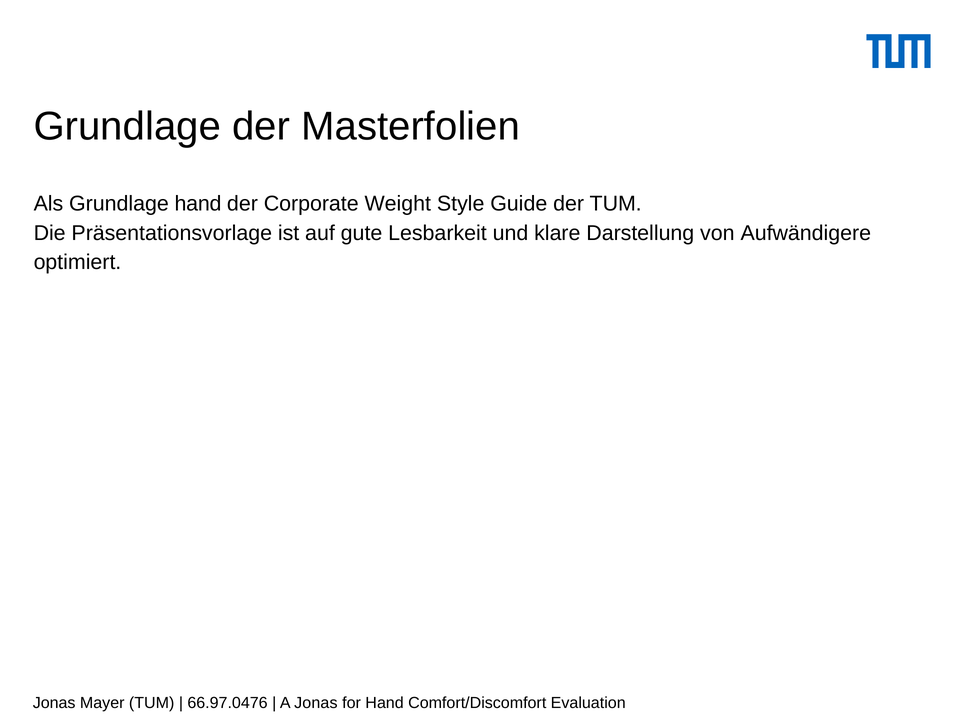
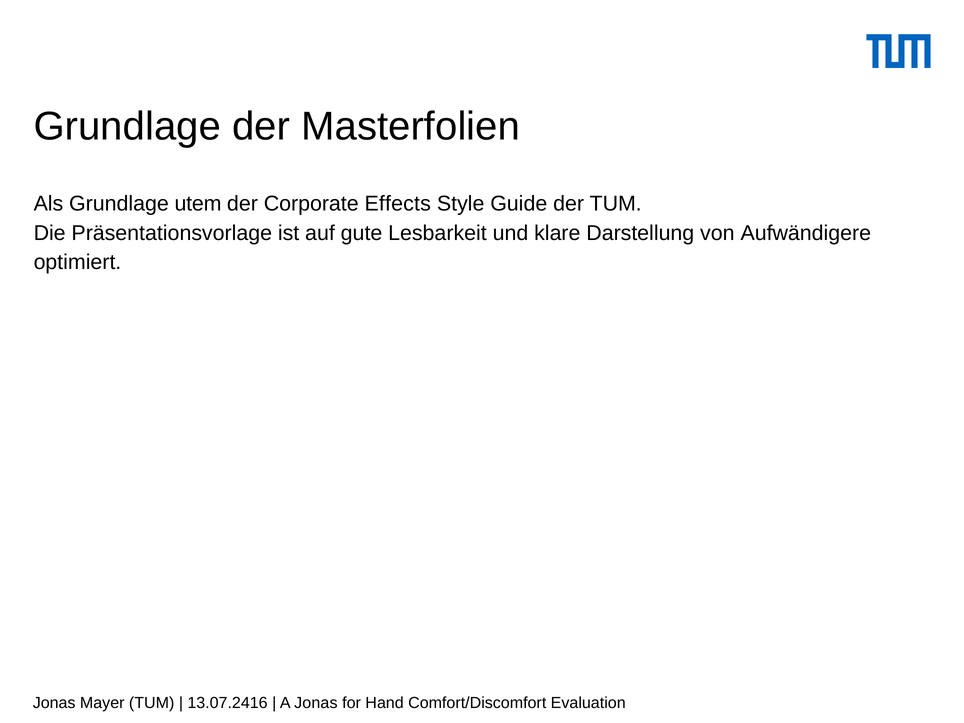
Grundlage hand: hand -> utem
Weight: Weight -> Effects
66.97.0476: 66.97.0476 -> 13.07.2416
